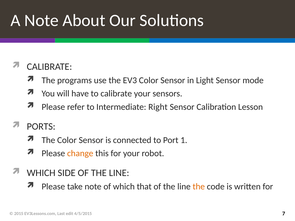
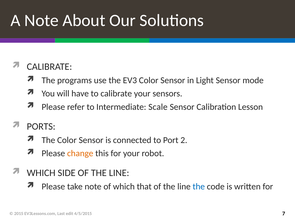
Right: Right -> Scale
1: 1 -> 2
the at (199, 187) colour: orange -> blue
